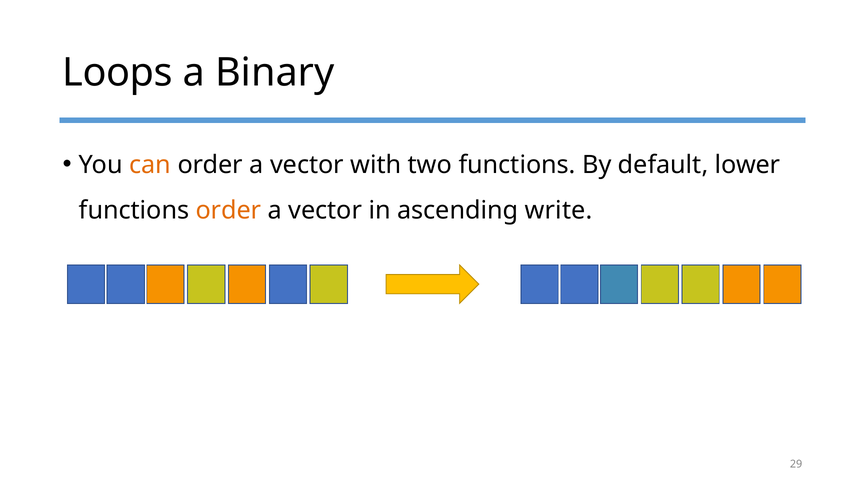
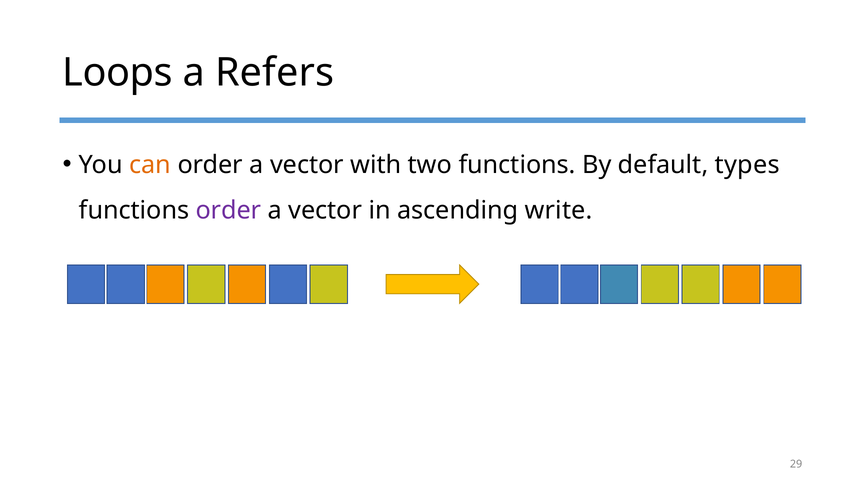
Binary: Binary -> Refers
lower: lower -> types
order at (228, 210) colour: orange -> purple
